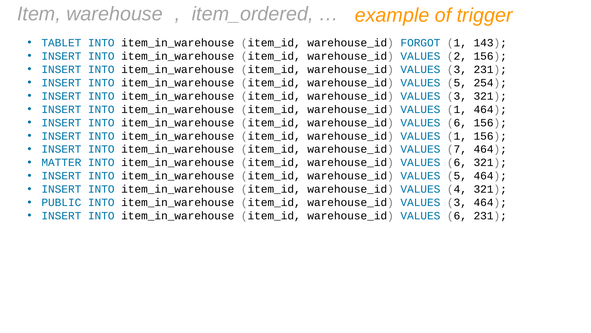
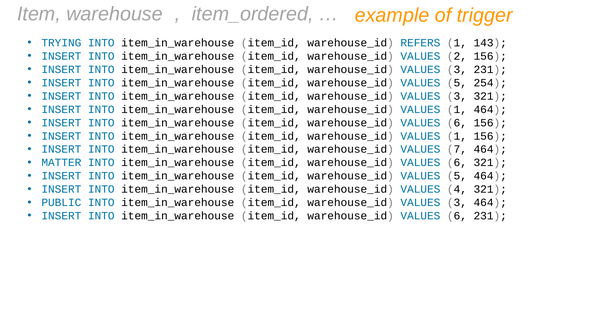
TABLET: TABLET -> TRYING
FORGOT: FORGOT -> REFERS
